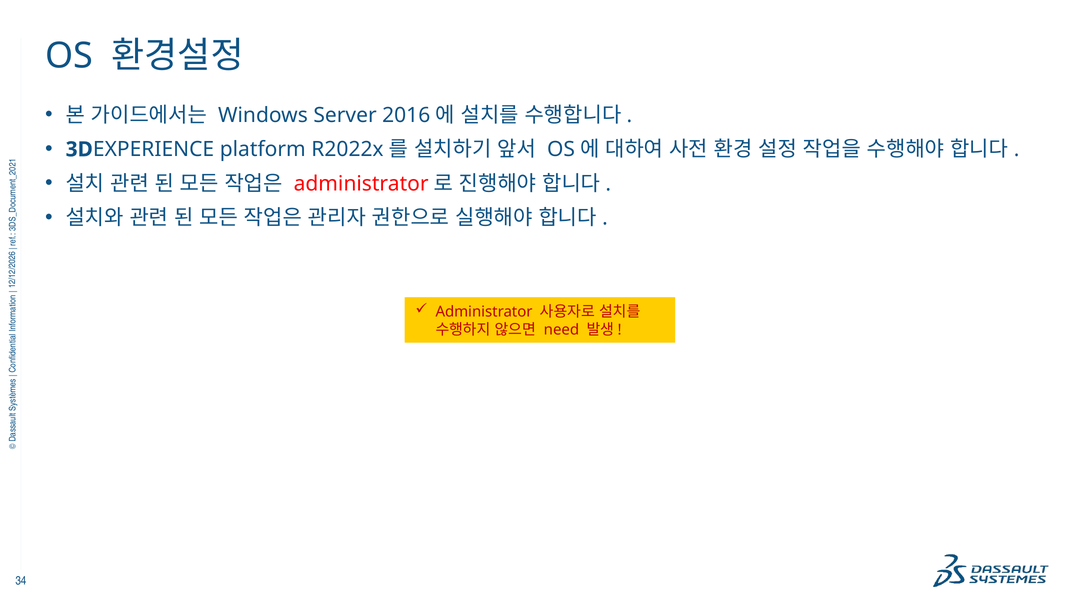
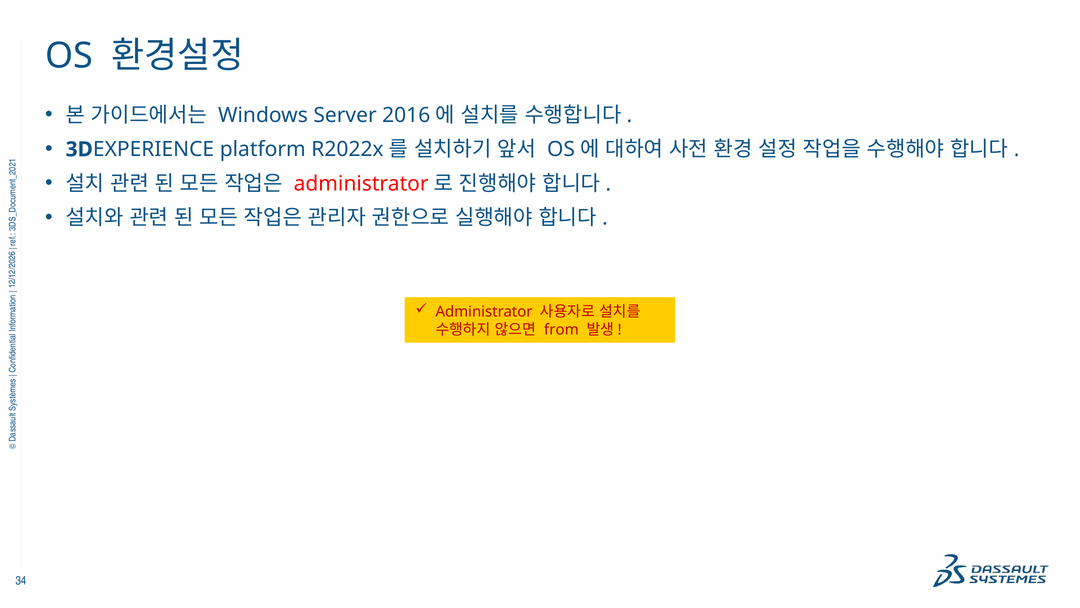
need: need -> from
